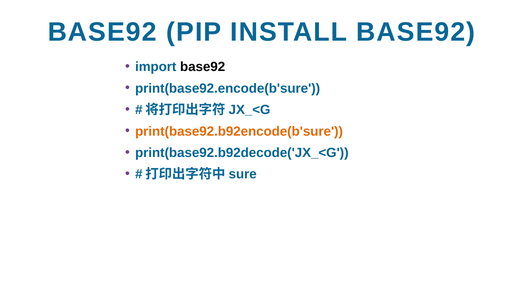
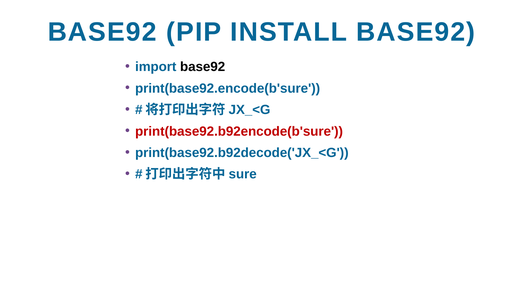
print(base92.b92encode(b'sure colour: orange -> red
